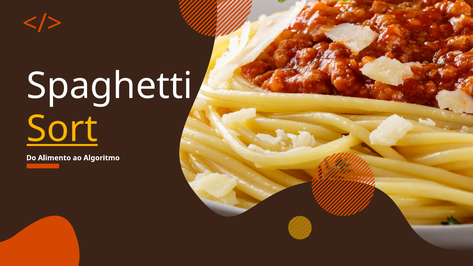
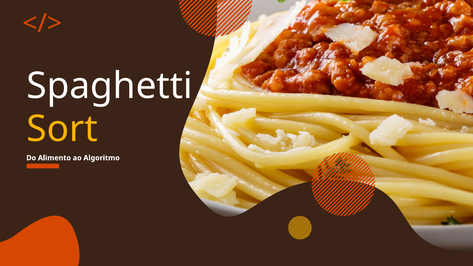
Sort underline: present -> none
